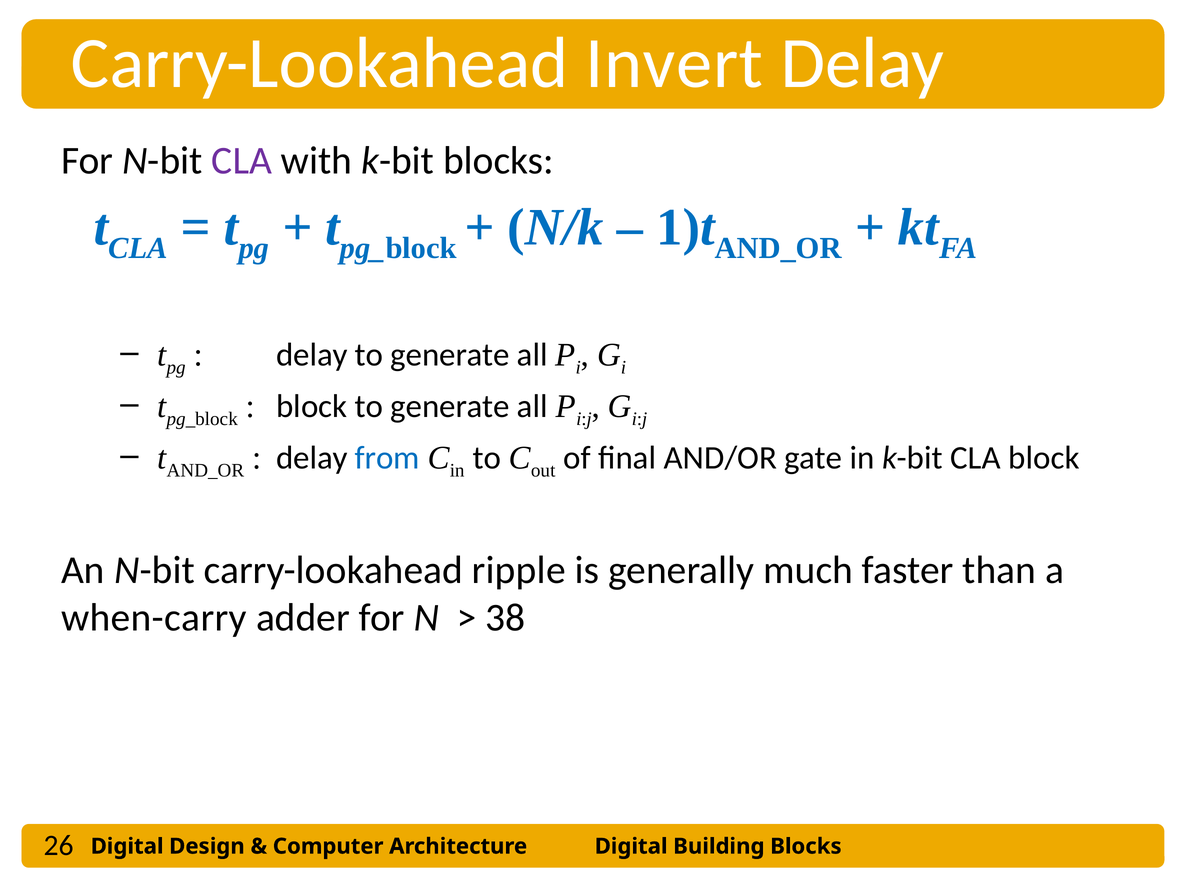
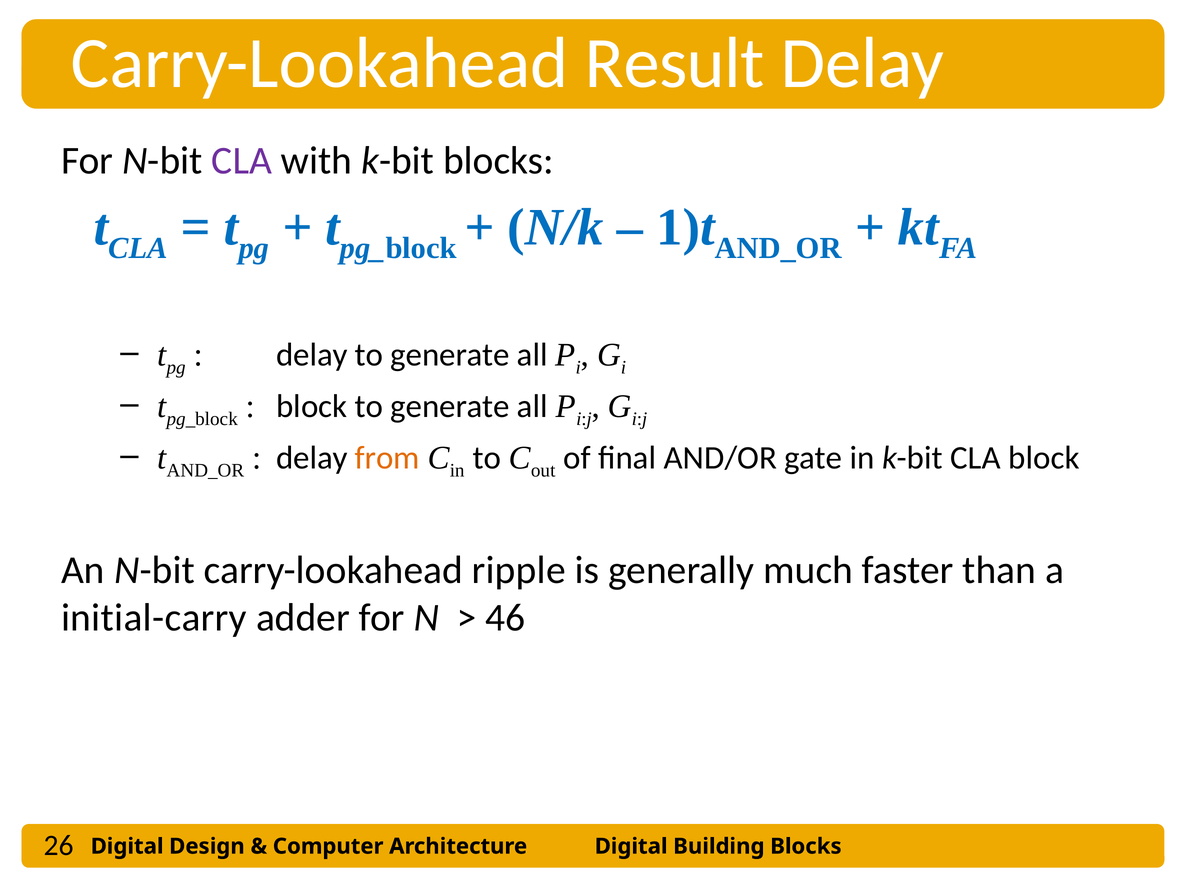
Invert: Invert -> Result
from colour: blue -> orange
when-carry: when-carry -> initial-carry
38: 38 -> 46
